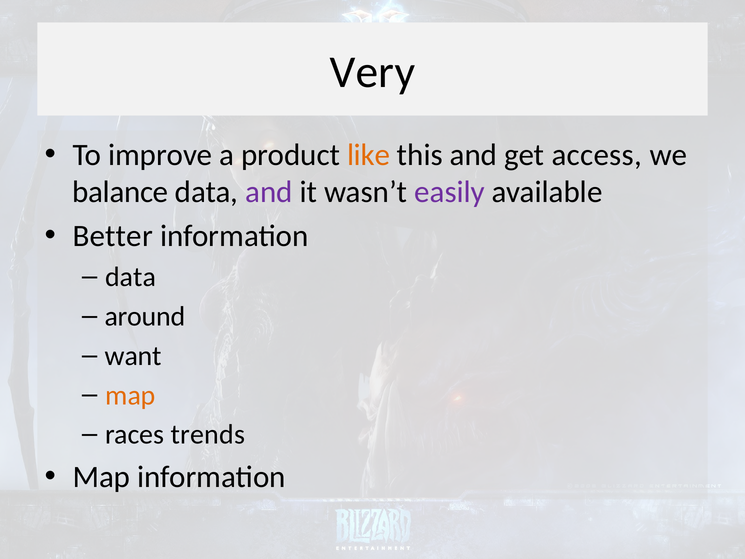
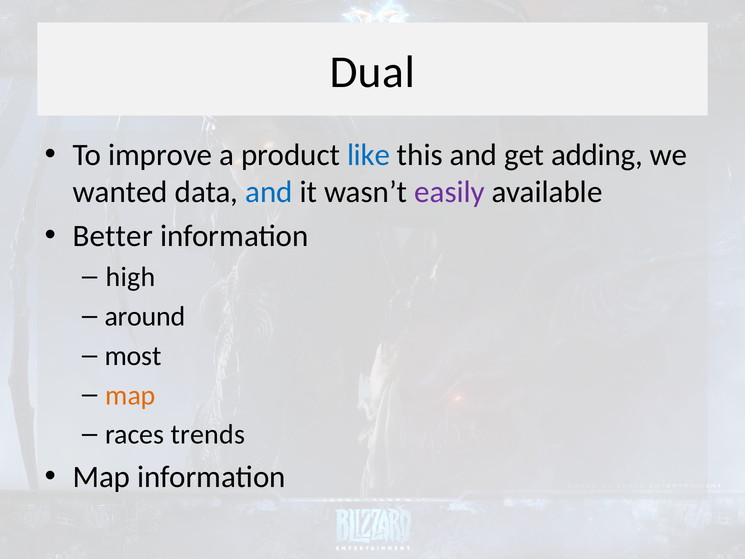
Very: Very -> Dual
like colour: orange -> blue
access: access -> adding
balance: balance -> wanted
and at (269, 192) colour: purple -> blue
data at (131, 277): data -> high
want: want -> most
